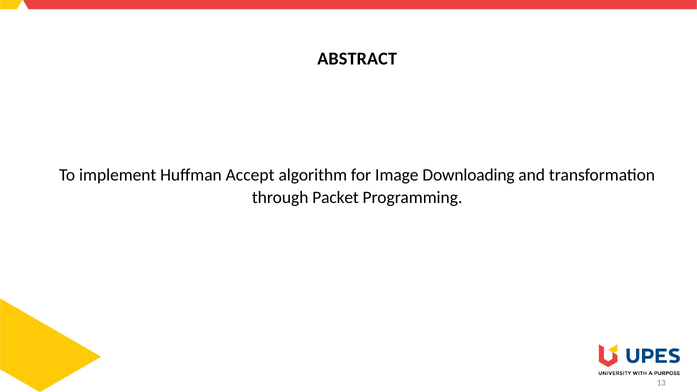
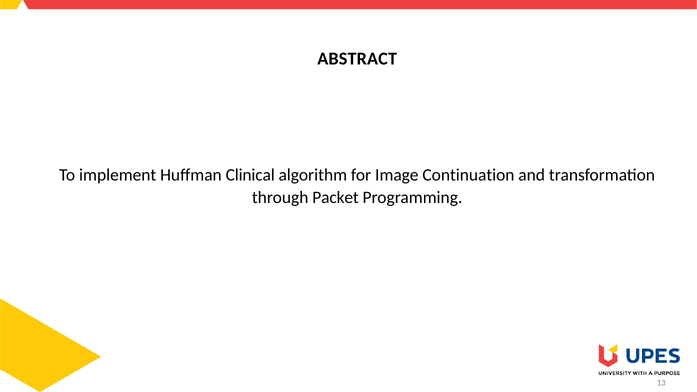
Accept: Accept -> Clinical
Downloading: Downloading -> Continuation
